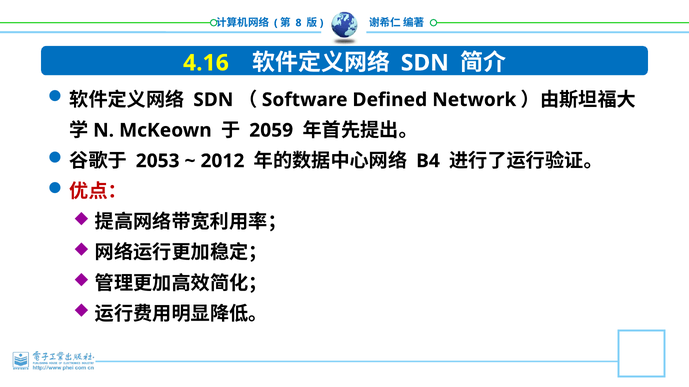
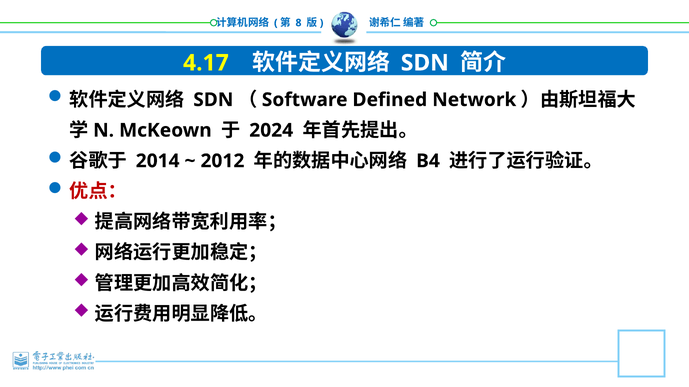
4.16: 4.16 -> 4.17
2059: 2059 -> 2024
2053: 2053 -> 2014
